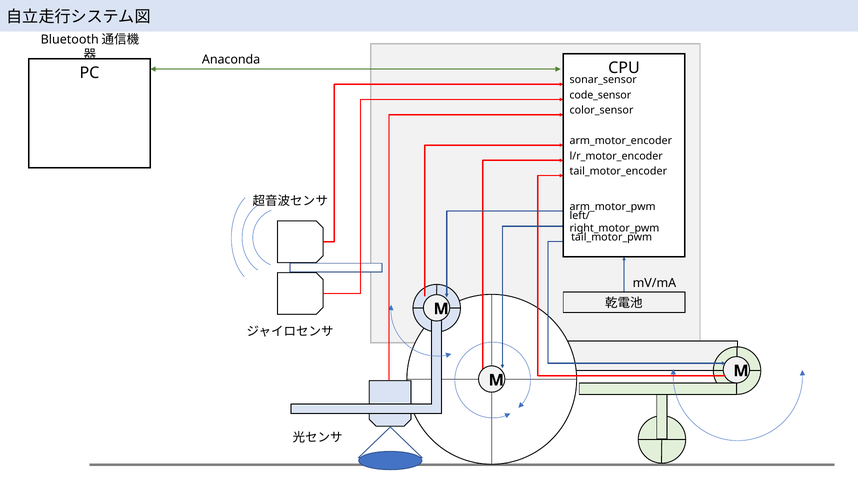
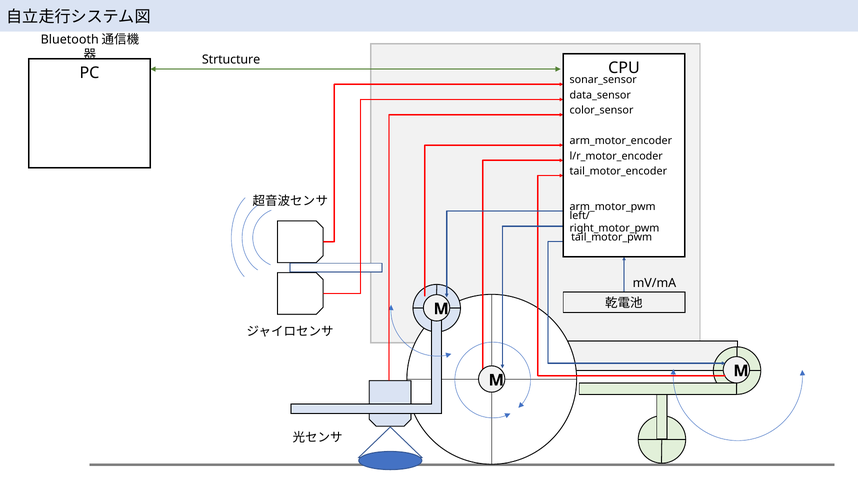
Anaconda: Anaconda -> Strtucture
code_sensor: code_sensor -> data_sensor
